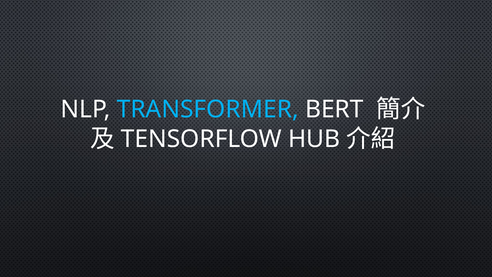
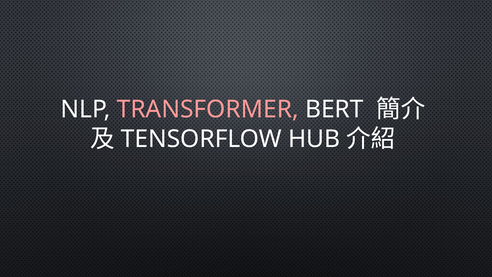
TRANSFORMER colour: light blue -> pink
